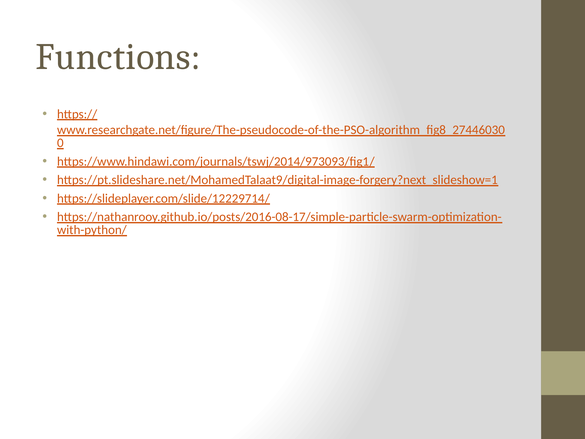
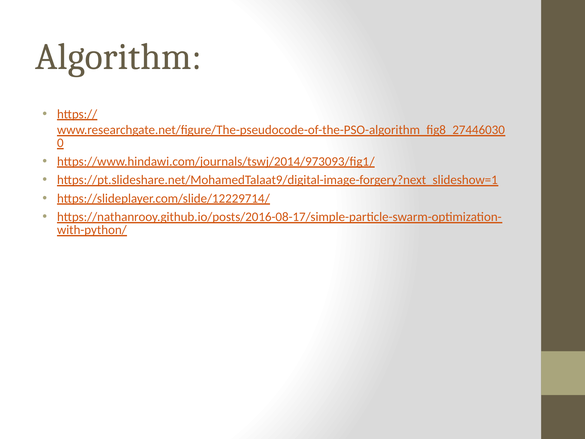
Functions: Functions -> Algorithm
